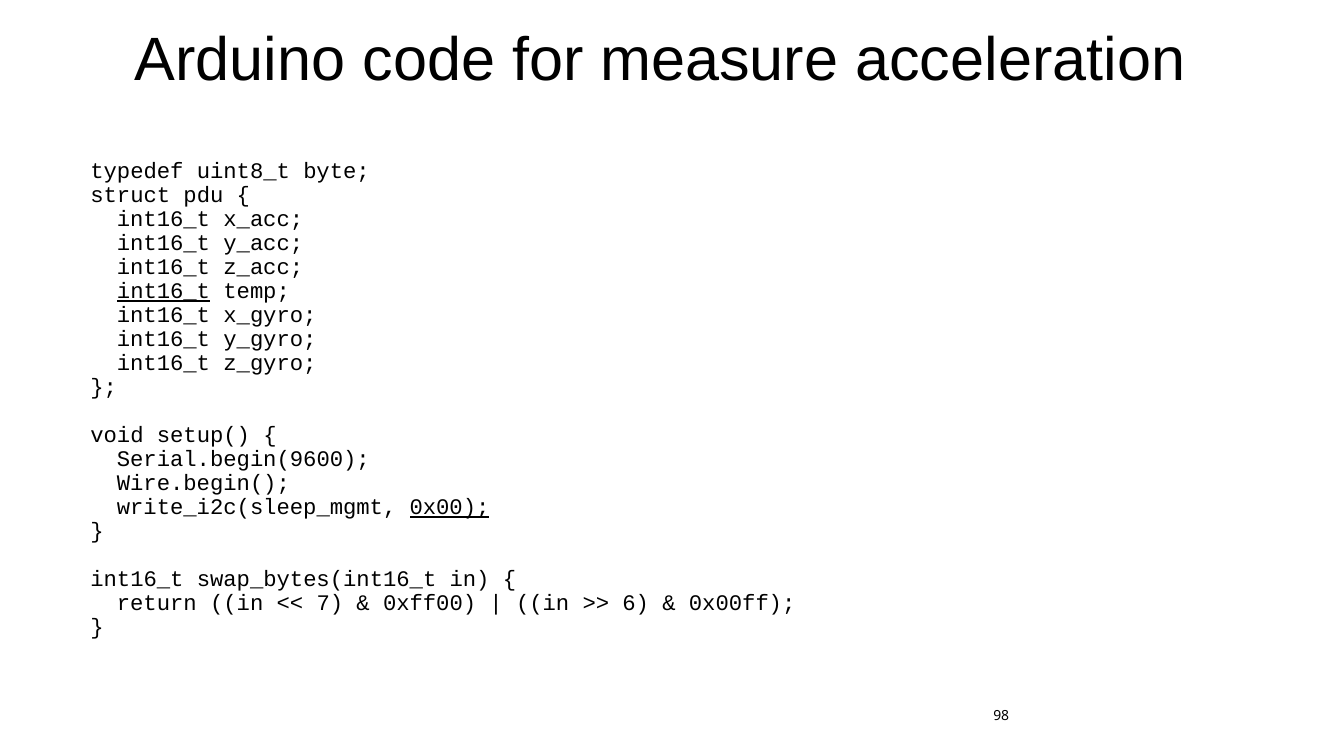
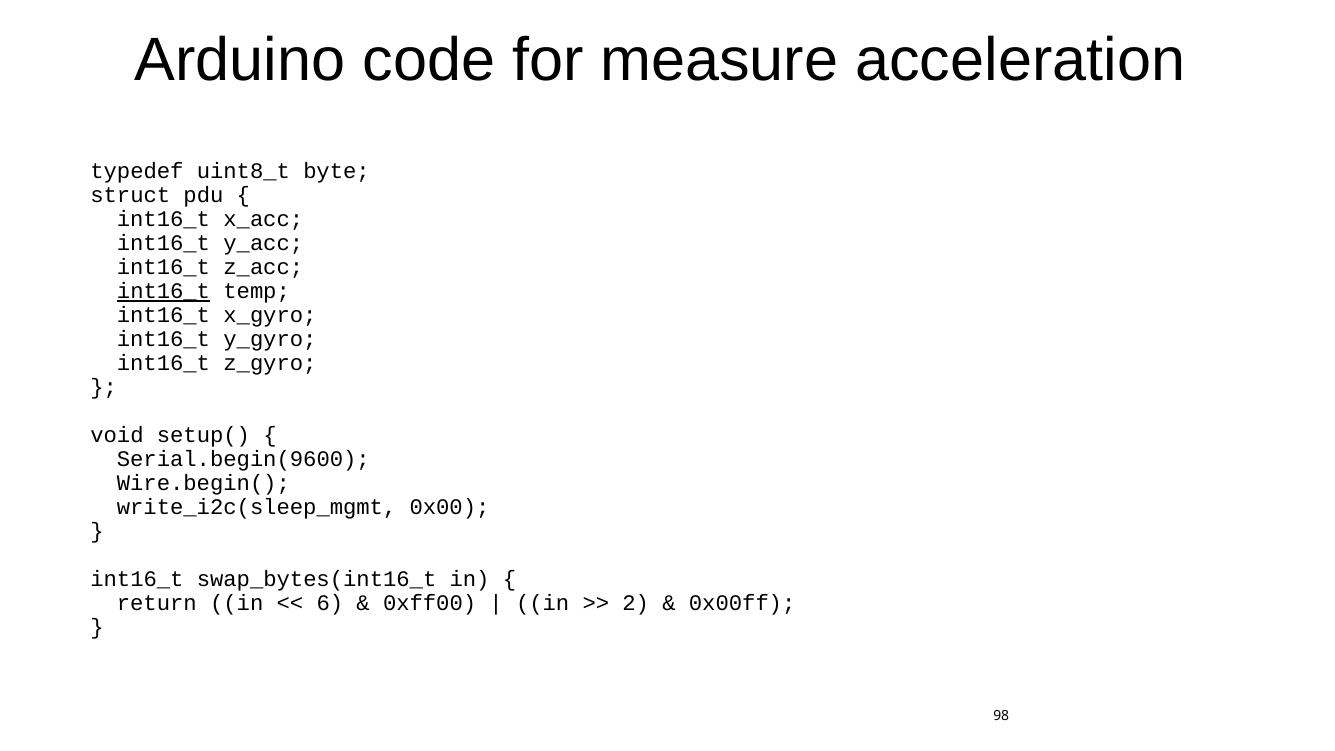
0x00 underline: present -> none
7: 7 -> 6
6: 6 -> 2
